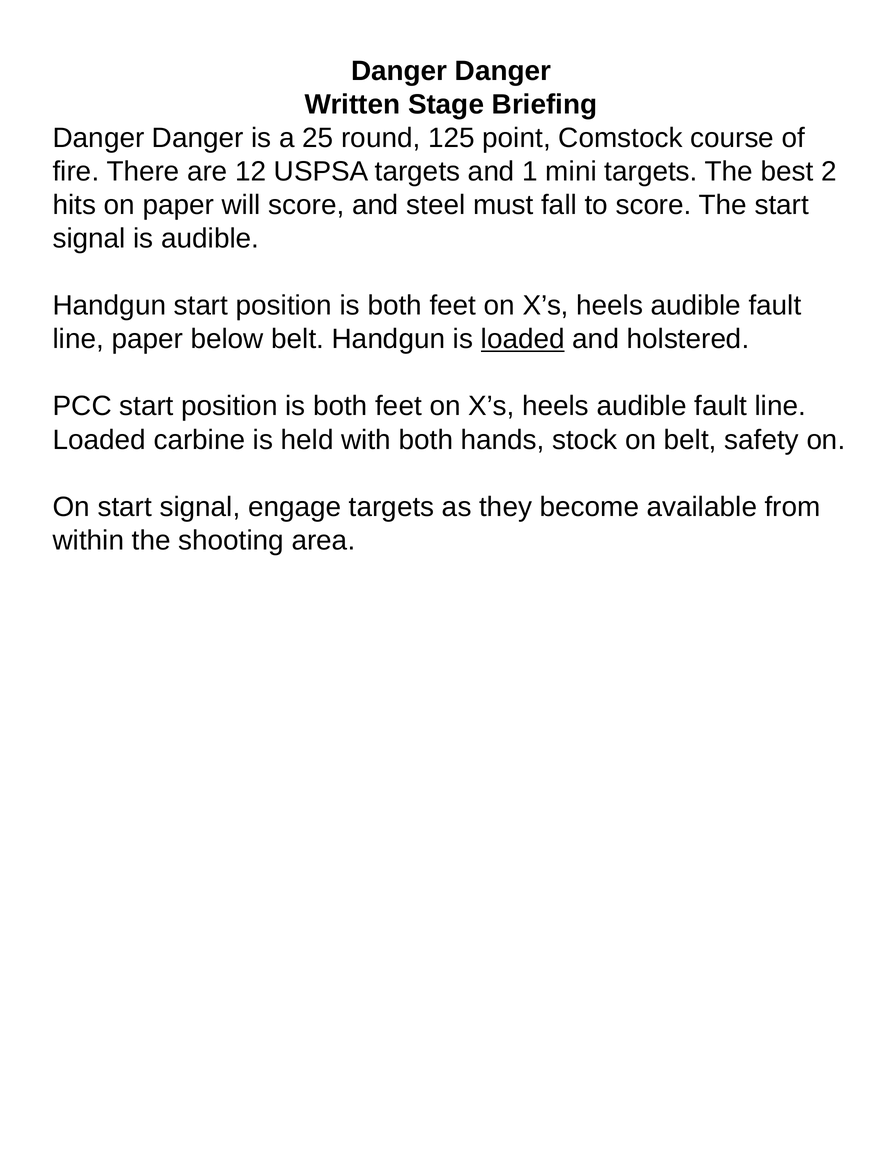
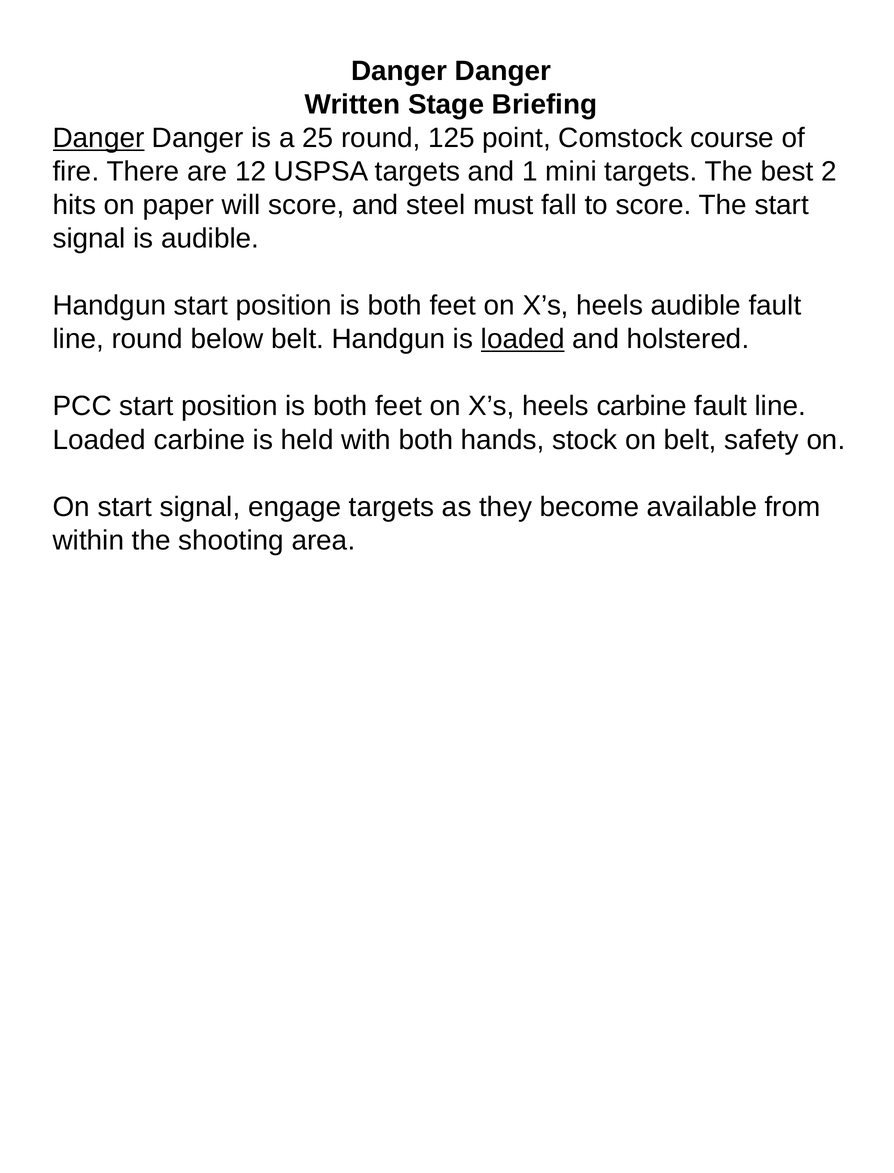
Danger at (99, 138) underline: none -> present
line paper: paper -> round
audible at (642, 406): audible -> carbine
